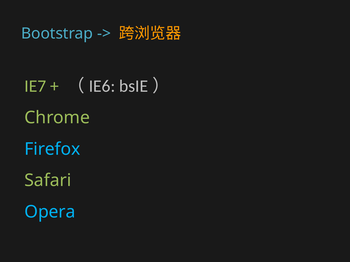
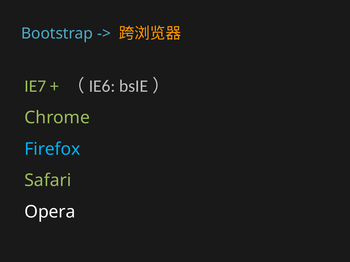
Opera colour: light blue -> white
